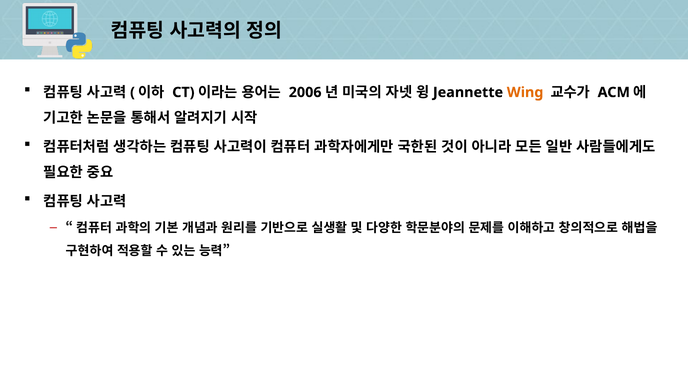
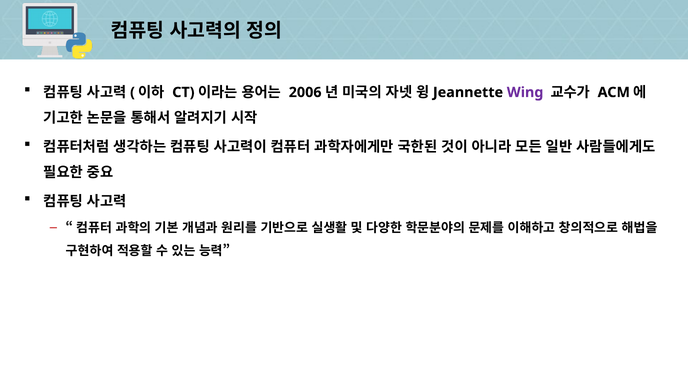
Wing colour: orange -> purple
